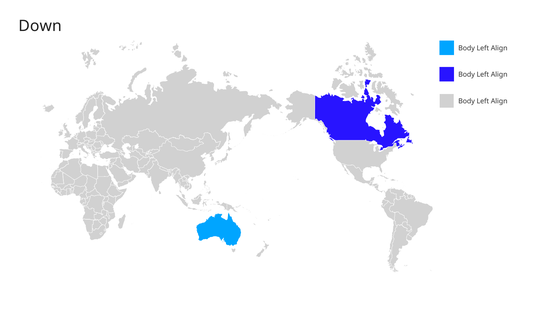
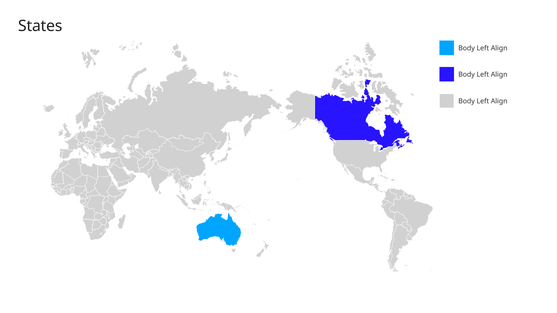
Down: Down -> States
